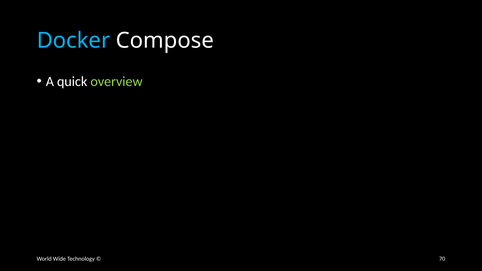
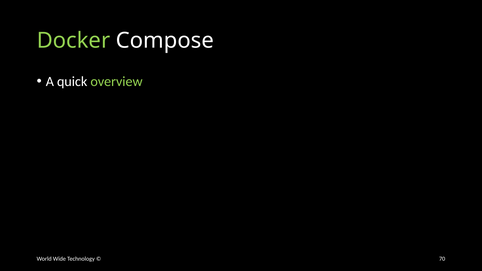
Docker colour: light blue -> light green
